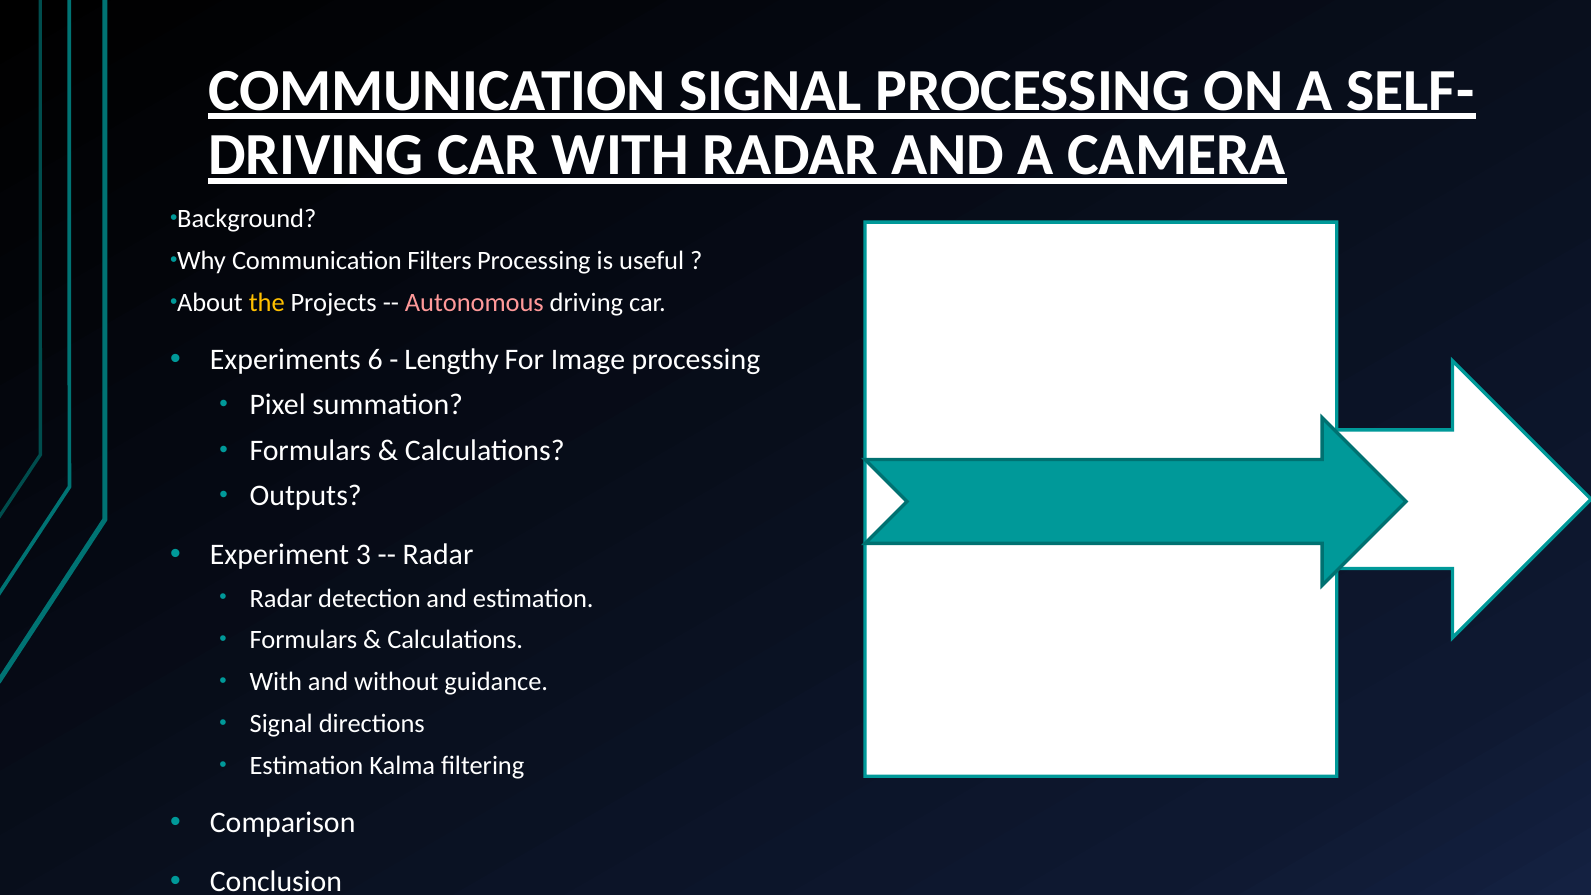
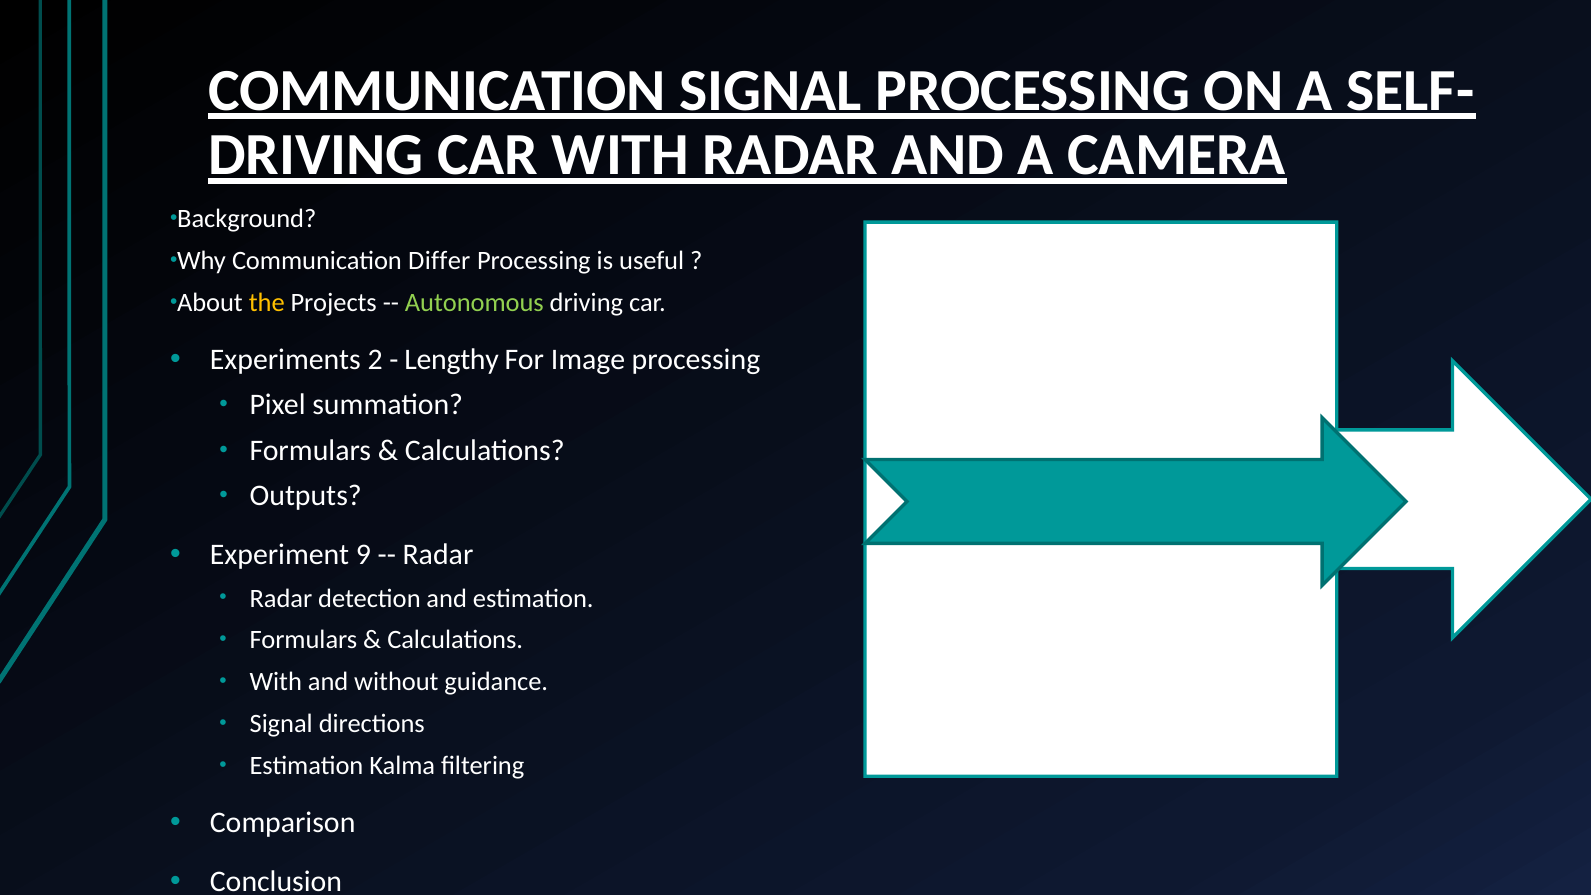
Filters: Filters -> Differ
Autonomous colour: pink -> light green
6: 6 -> 2
3: 3 -> 9
